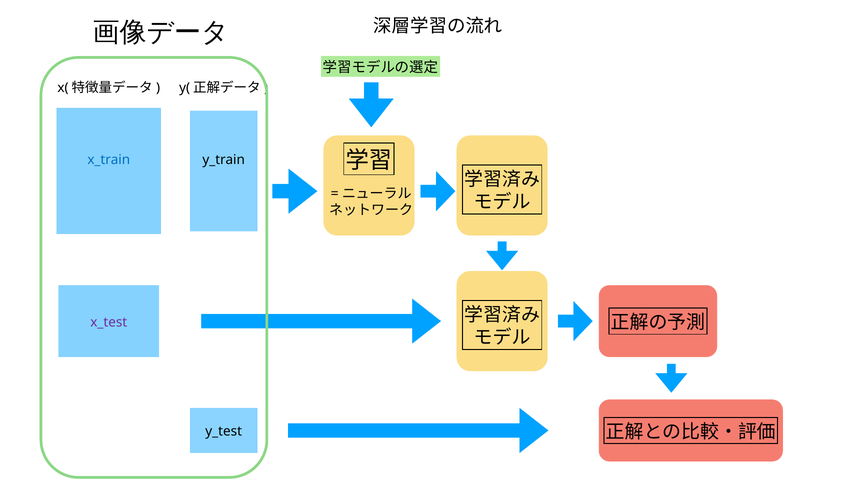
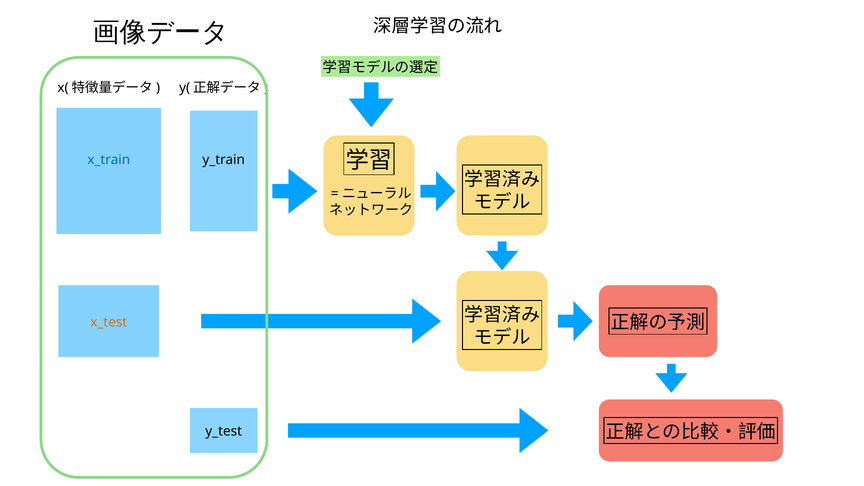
x_test colour: purple -> orange
